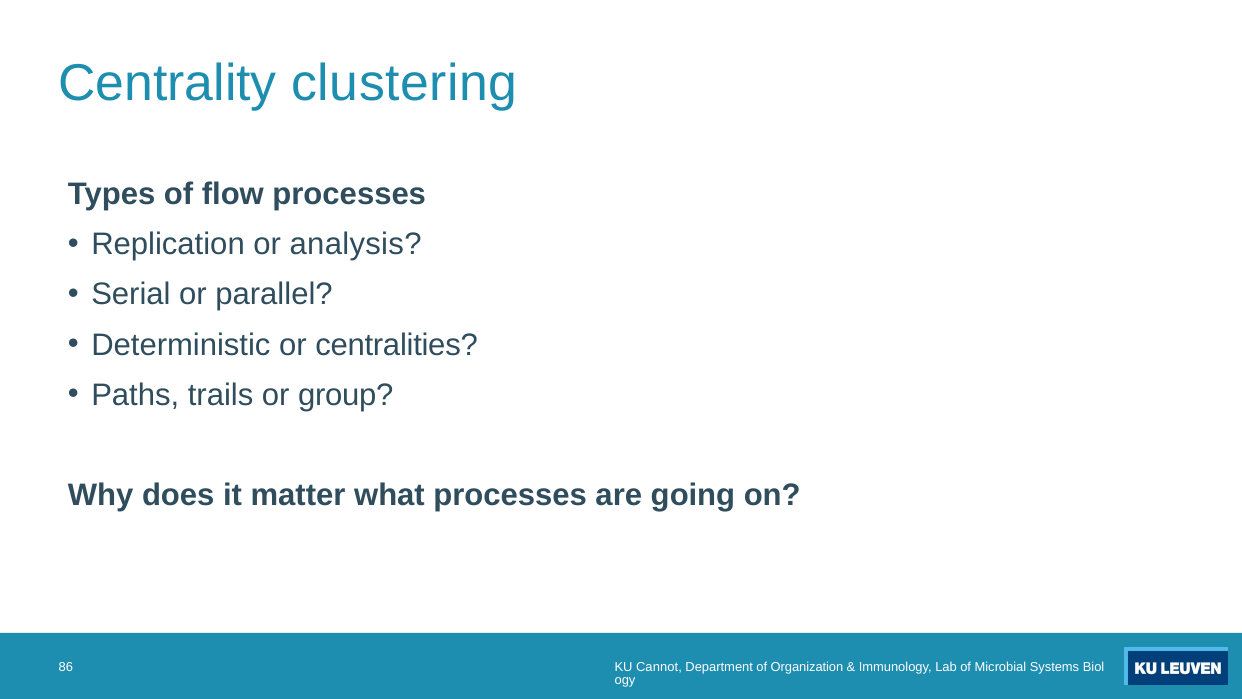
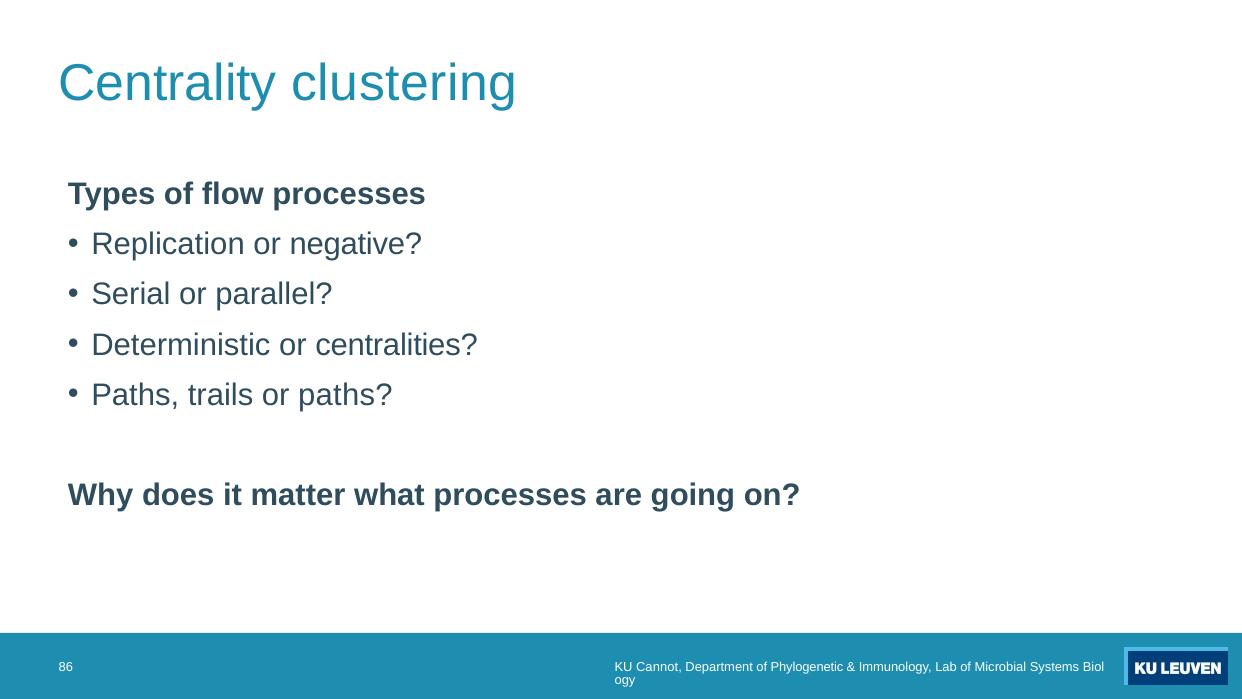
analysis: analysis -> negative
or group: group -> paths
Organization: Organization -> Phylogenetic
